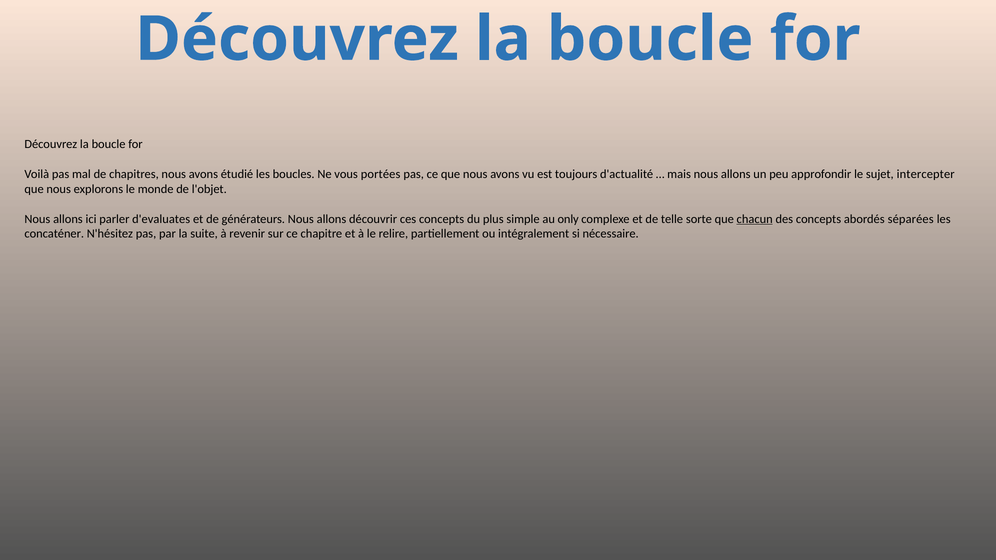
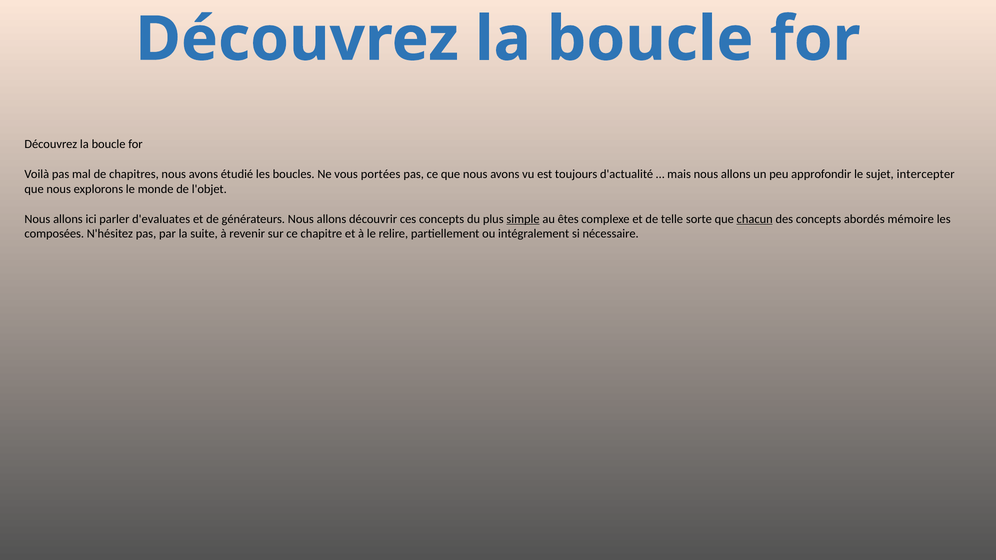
simple underline: none -> present
only: only -> êtes
séparées: séparées -> mémoire
concaténer: concaténer -> composées
